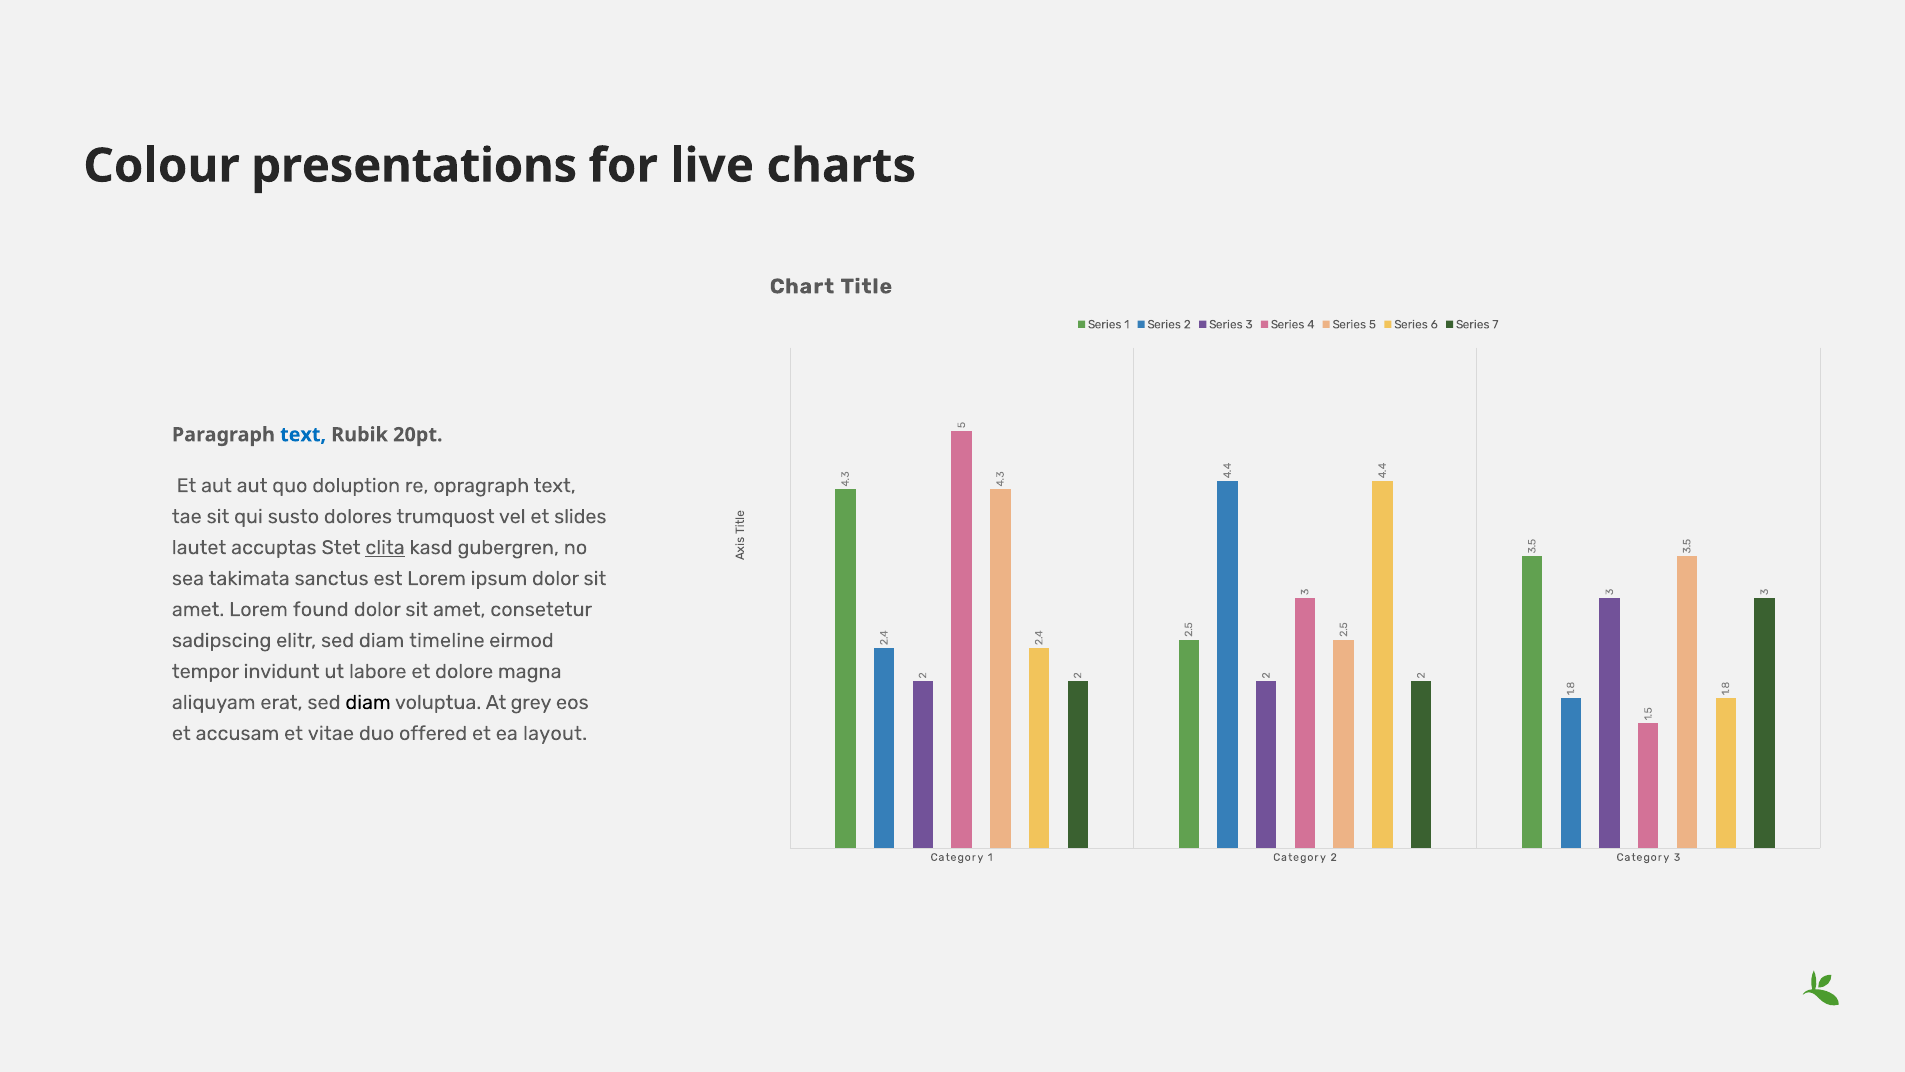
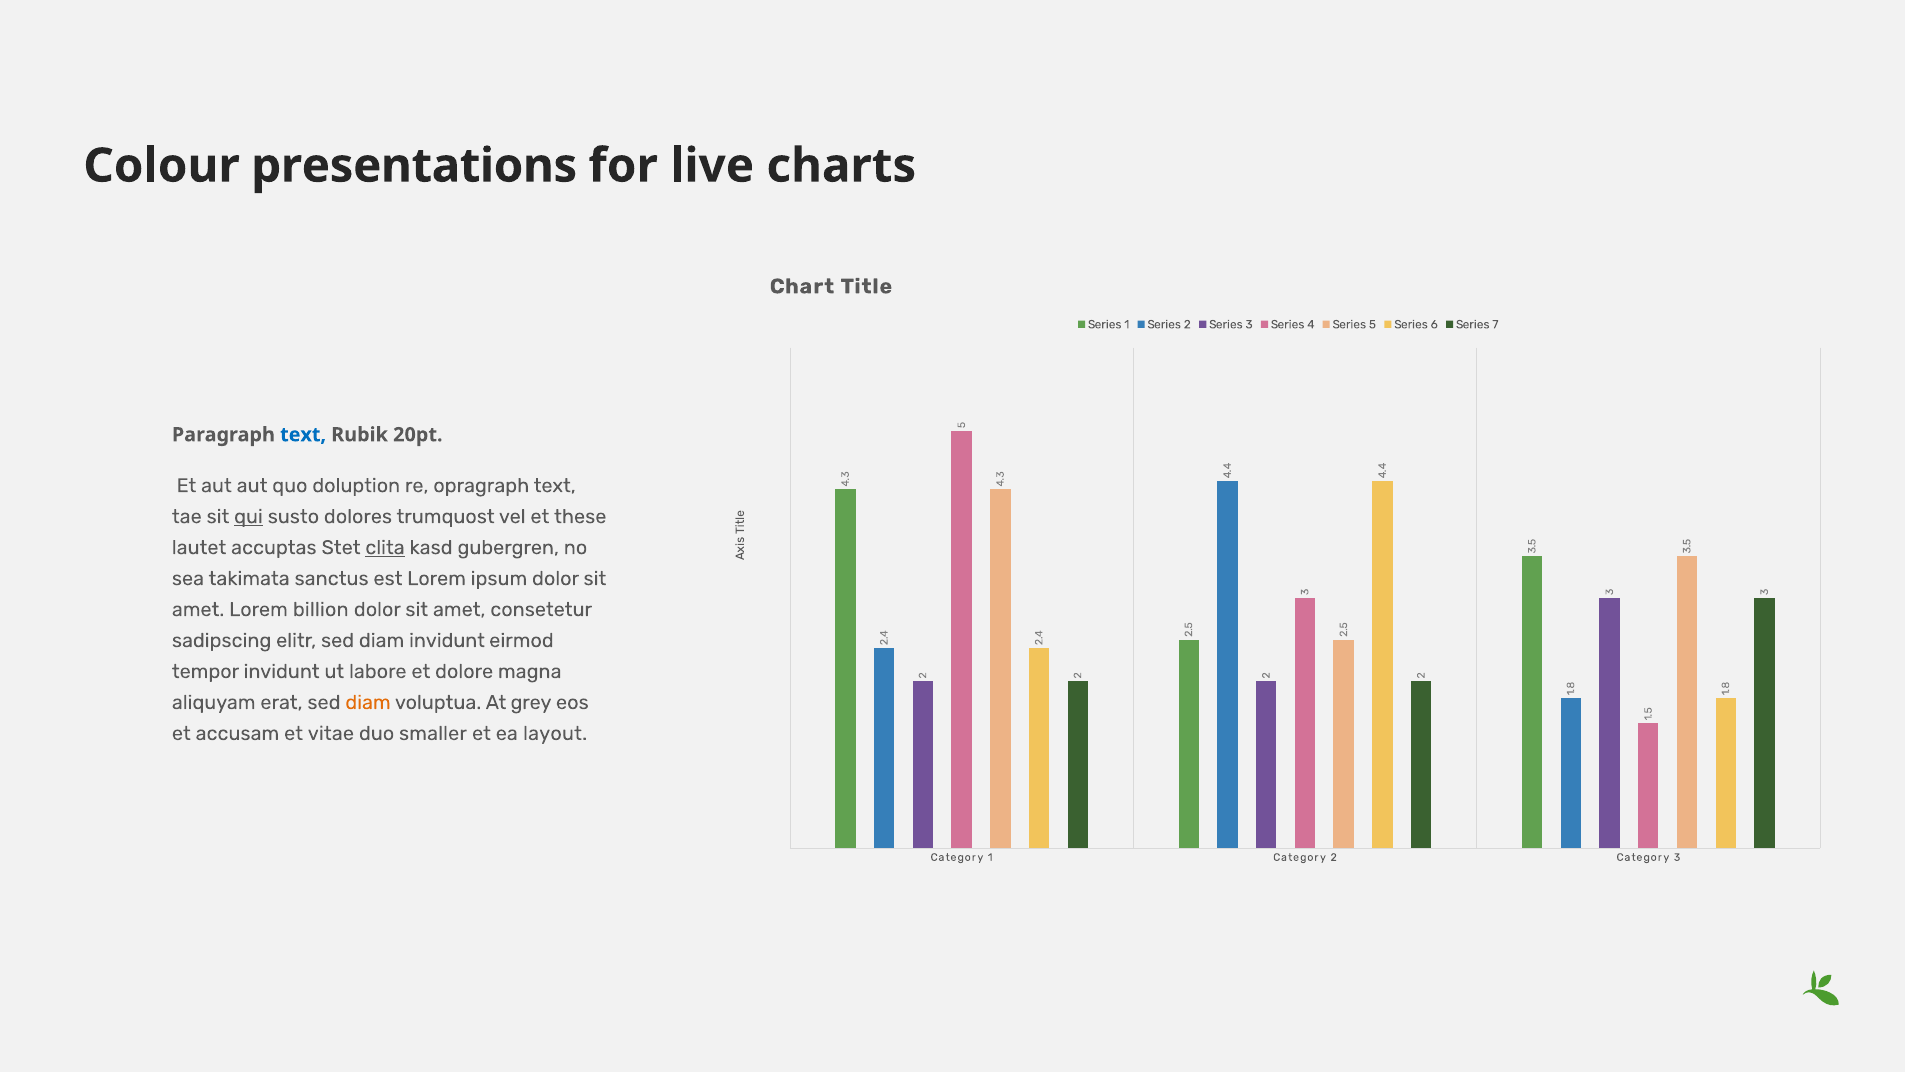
qui underline: none -> present
slides: slides -> these
found: found -> billion
diam timeline: timeline -> invidunt
diam at (368, 702) colour: black -> orange
offered: offered -> smaller
